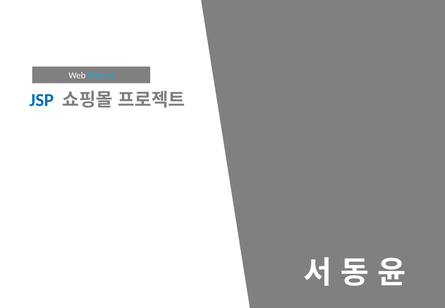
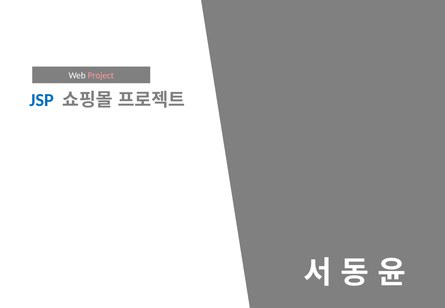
Project colour: light blue -> pink
